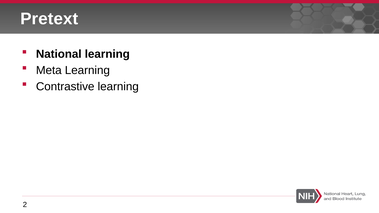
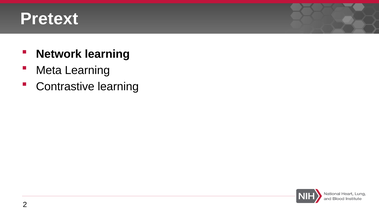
National: National -> Network
